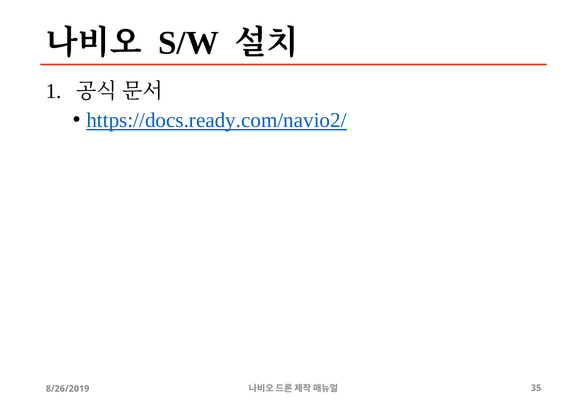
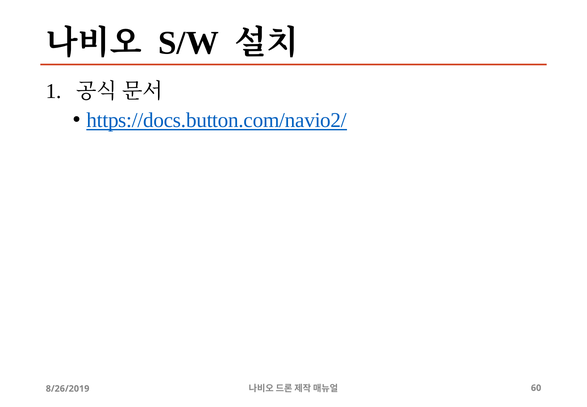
https://docs.ready.com/navio2/: https://docs.ready.com/navio2/ -> https://docs.button.com/navio2/
35: 35 -> 60
